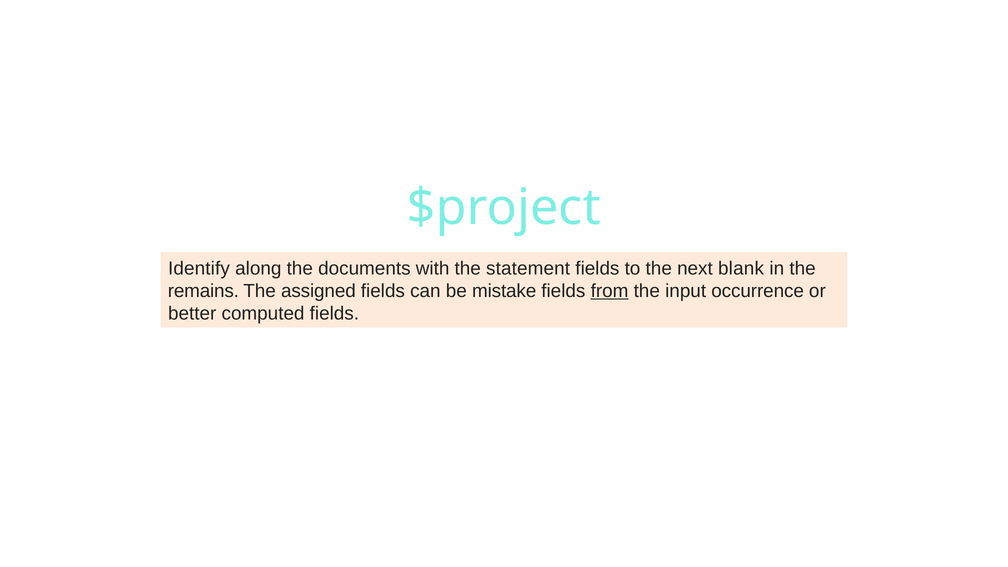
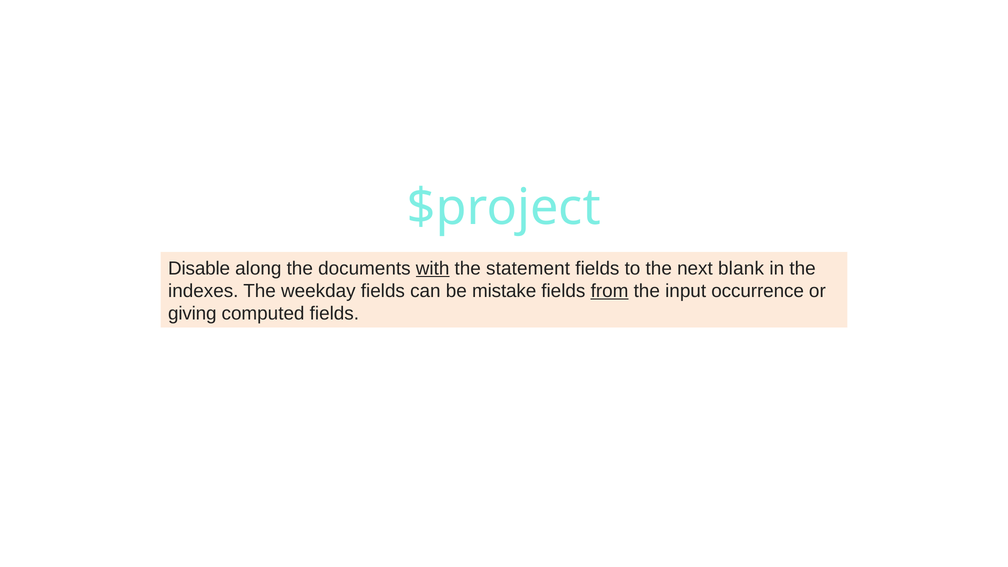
Identify: Identify -> Disable
with underline: none -> present
remains: remains -> indexes
assigned: assigned -> weekday
better: better -> giving
